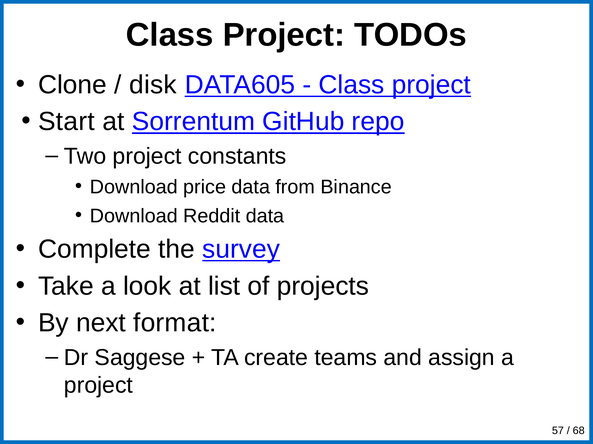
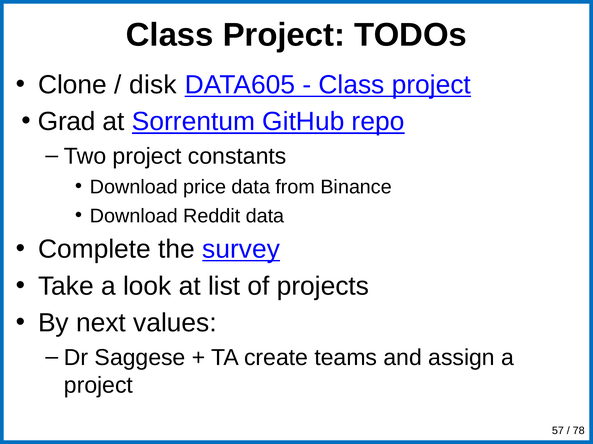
Start: Start -> Grad
format: format -> values
68: 68 -> 78
